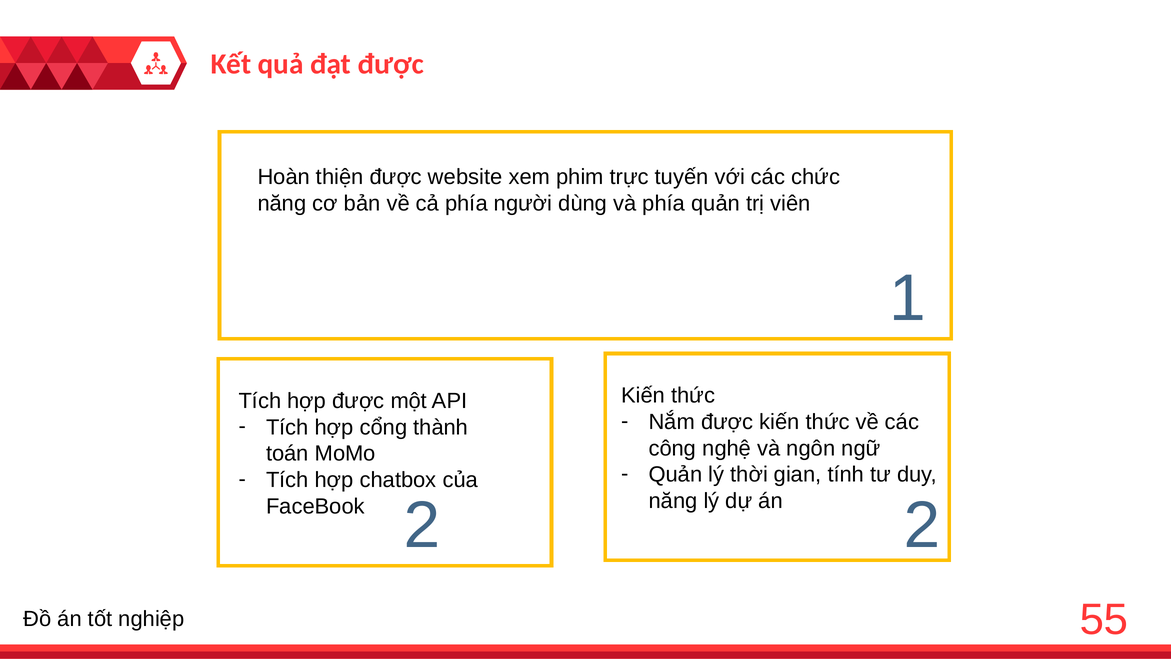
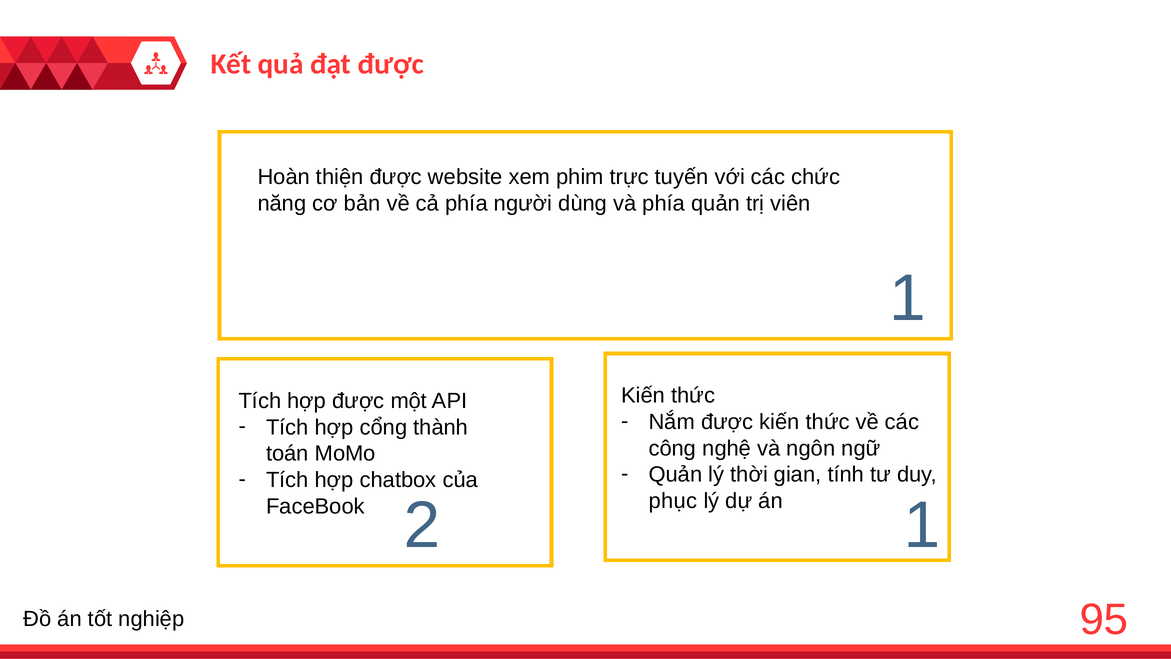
năng at (673, 501): năng -> phục
2 2: 2 -> 1
55: 55 -> 95
